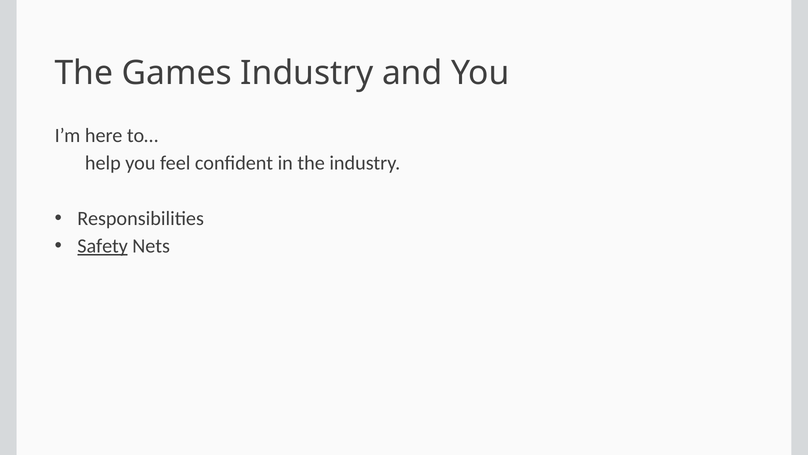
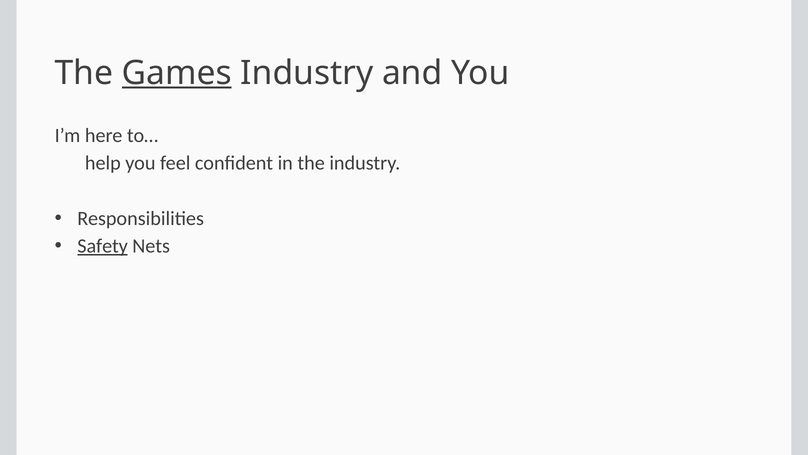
Games underline: none -> present
